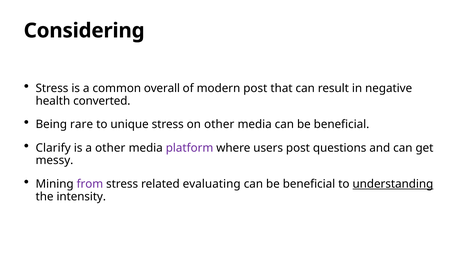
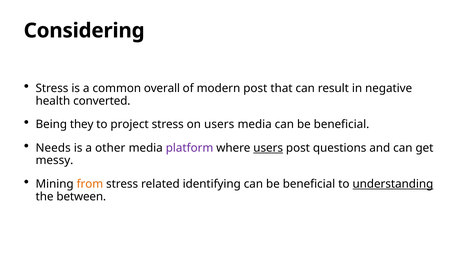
rare: rare -> they
unique: unique -> project
on other: other -> users
Clarify: Clarify -> Needs
users at (268, 148) underline: none -> present
from colour: purple -> orange
evaluating: evaluating -> identifying
intensity: intensity -> between
